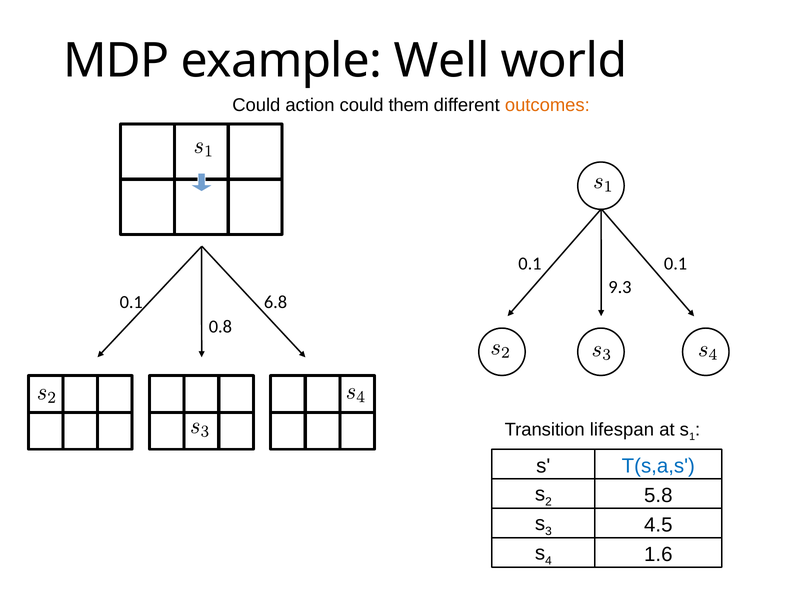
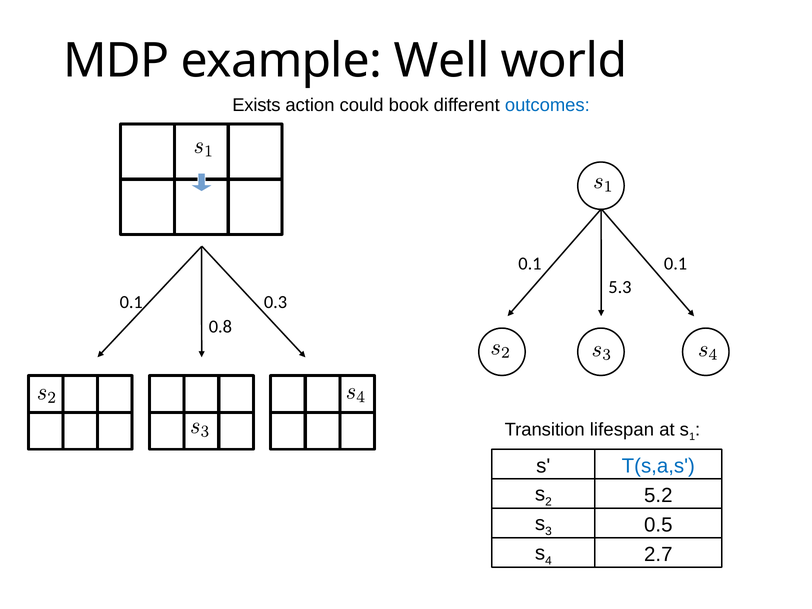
Could at (256, 105): Could -> Exists
them: them -> book
outcomes colour: orange -> blue
9.3: 9.3 -> 5.3
6.8: 6.8 -> 0.3
5.8: 5.8 -> 5.2
4.5: 4.5 -> 0.5
1.6: 1.6 -> 2.7
